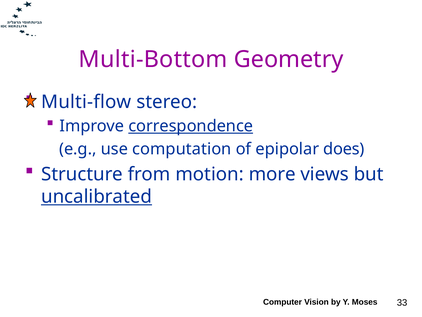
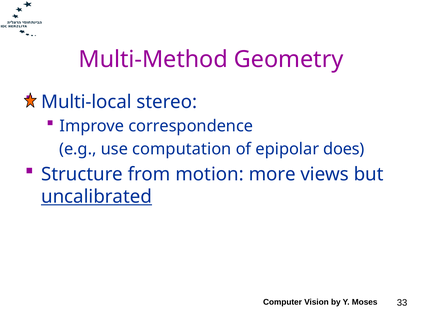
Multi-Bottom: Multi-Bottom -> Multi-Method
Multi-flow: Multi-flow -> Multi-local
correspondence underline: present -> none
